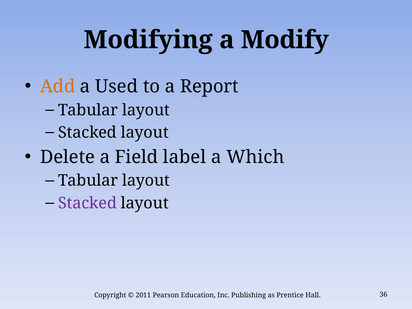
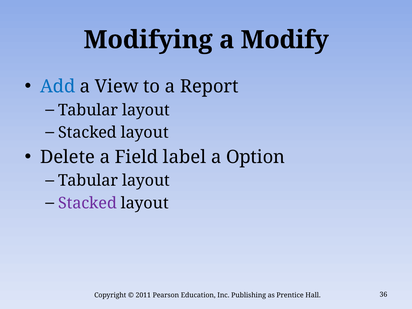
Add colour: orange -> blue
Used: Used -> View
Which: Which -> Option
